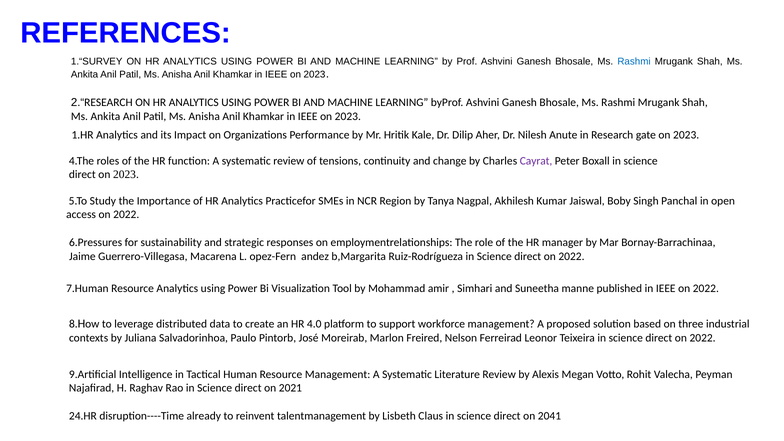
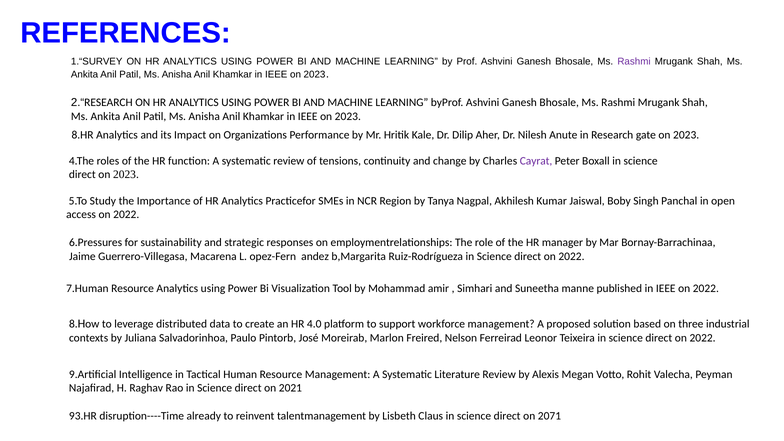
Rashmi at (634, 61) colour: blue -> purple
1.HR: 1.HR -> 8.HR
24.HR: 24.HR -> 93.HR
2041: 2041 -> 2071
